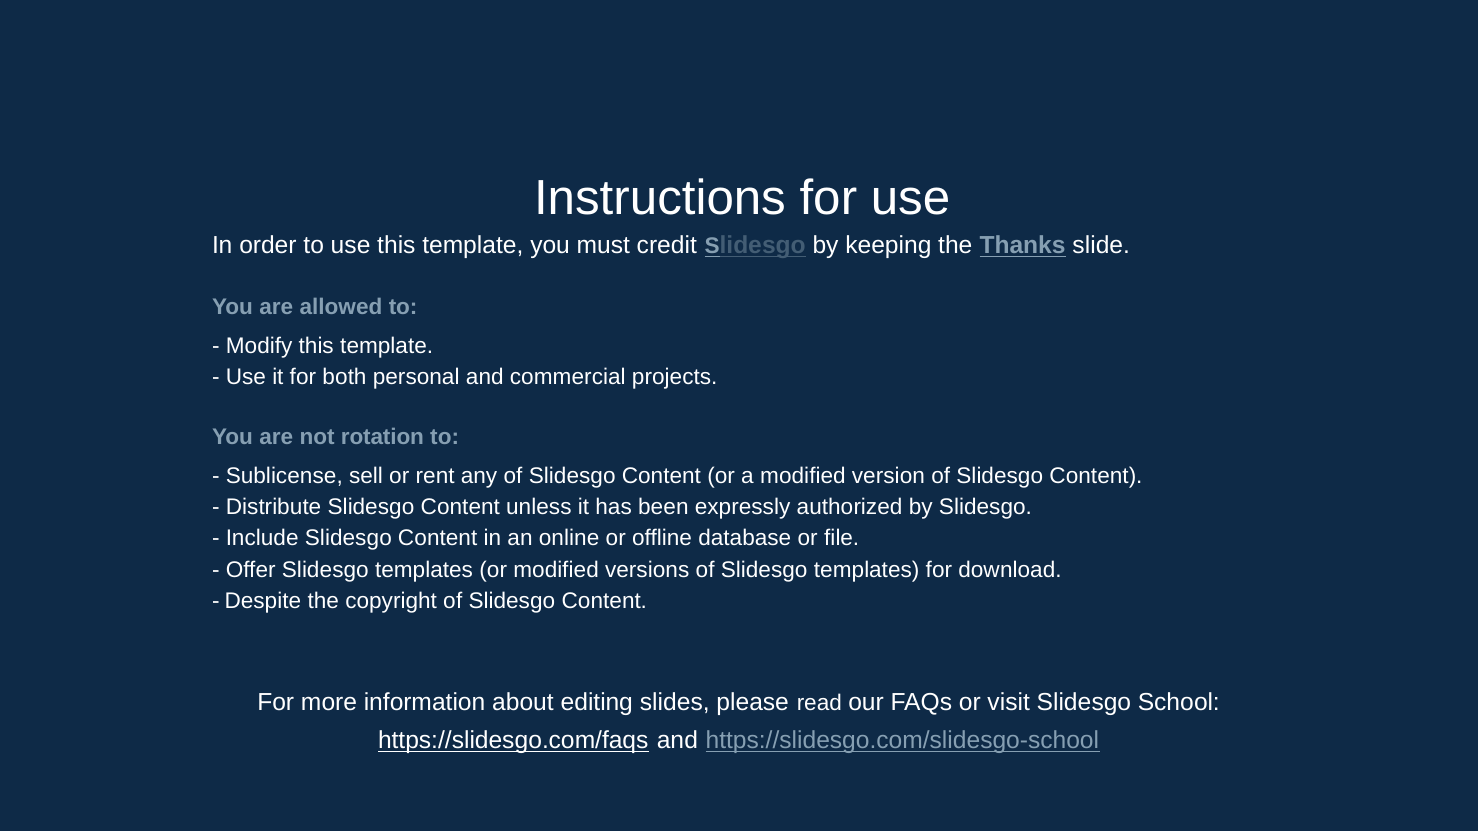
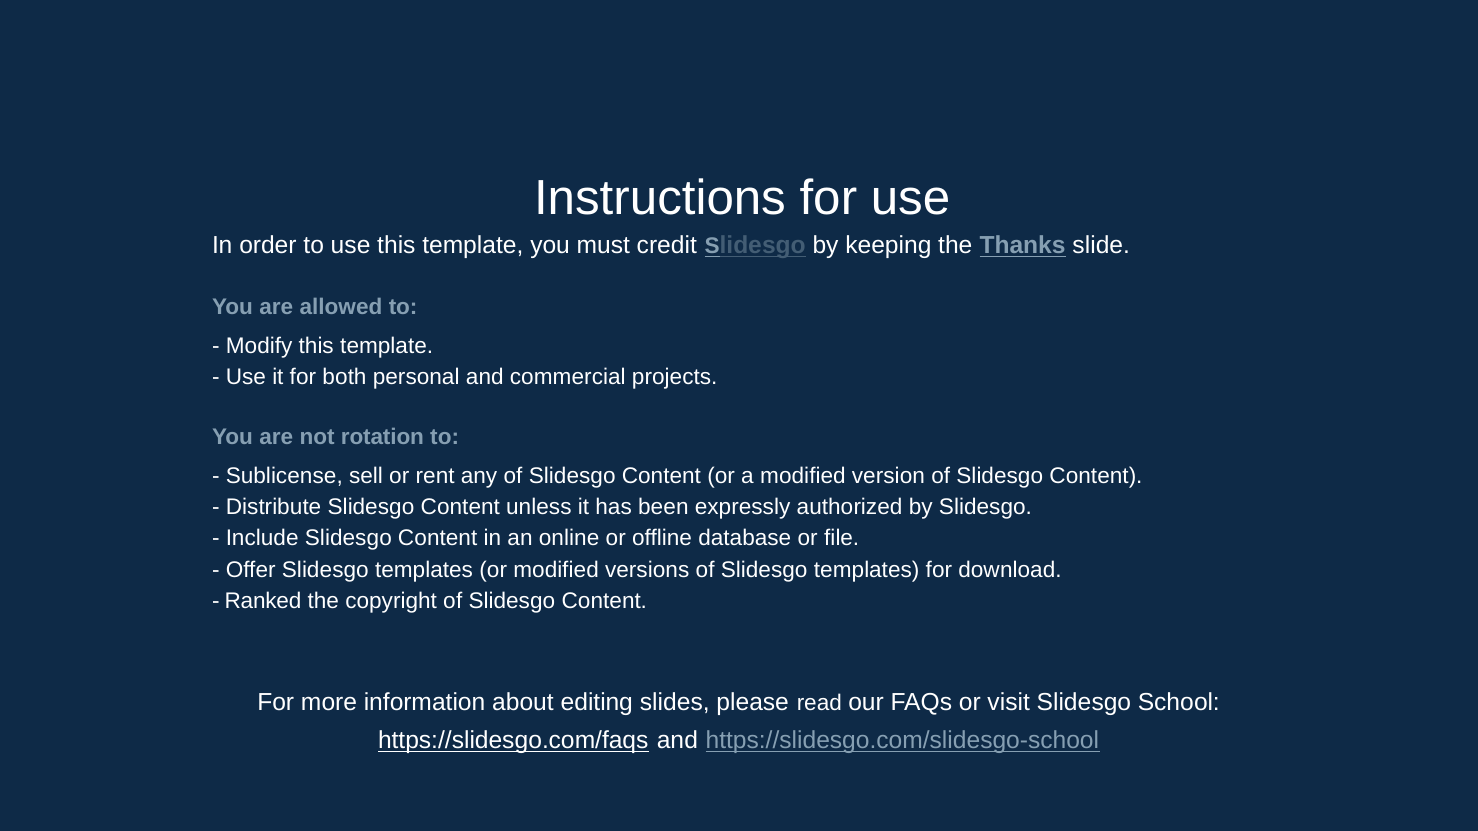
Despite: Despite -> Ranked
